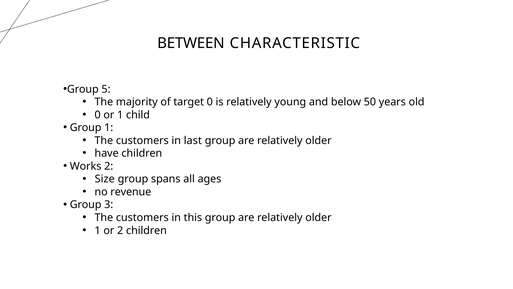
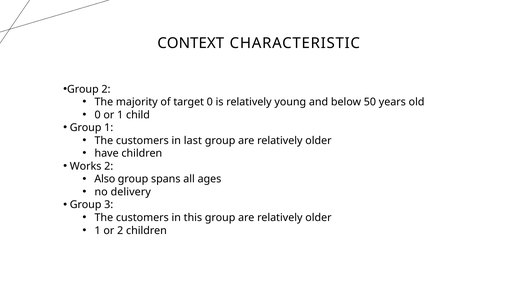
BETWEEN: BETWEEN -> CONTEXT
Group 5: 5 -> 2
Size: Size -> Also
revenue: revenue -> delivery
